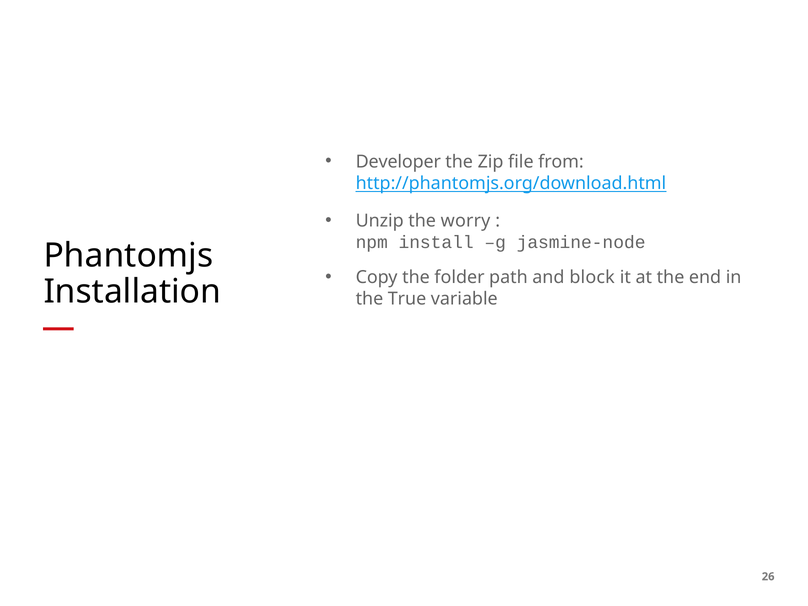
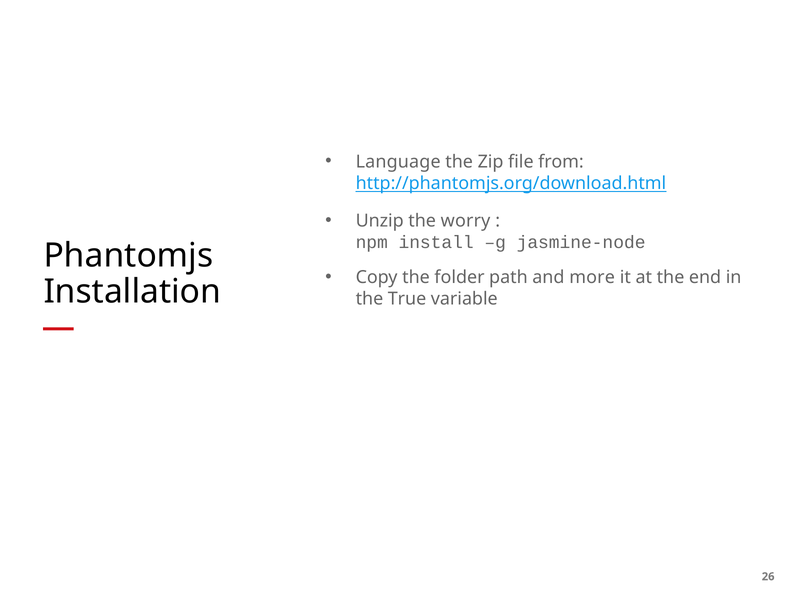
Developer: Developer -> Language
block: block -> more
